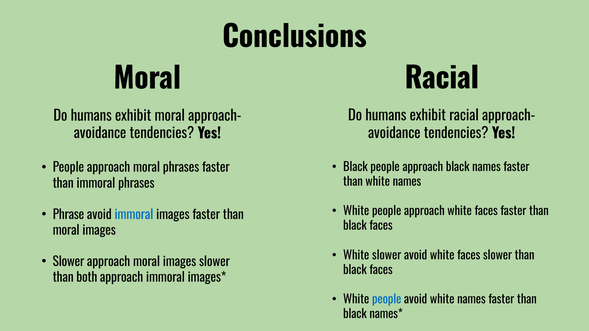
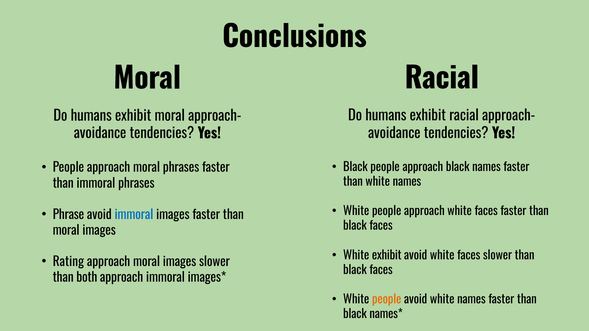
White slower: slower -> exhibit
Slower at (68, 262): Slower -> Rating
people at (387, 300) colour: blue -> orange
